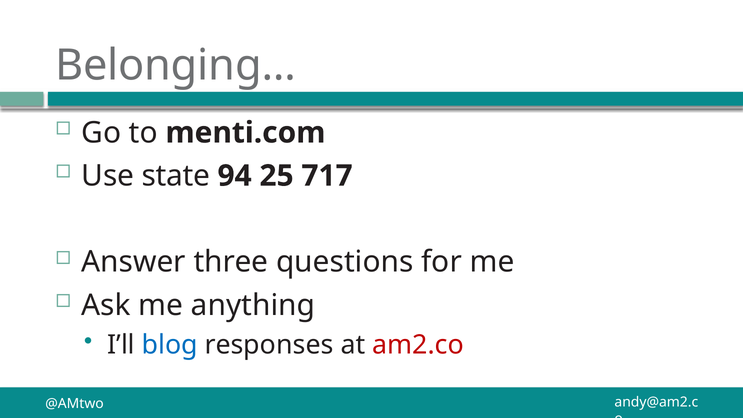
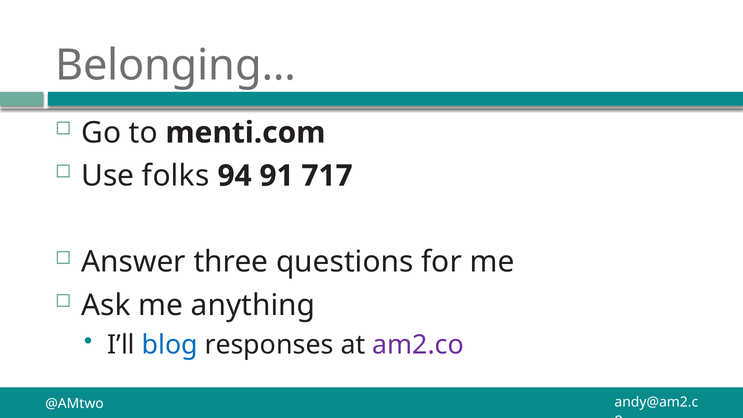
state: state -> folks
25: 25 -> 91
am2.co colour: red -> purple
